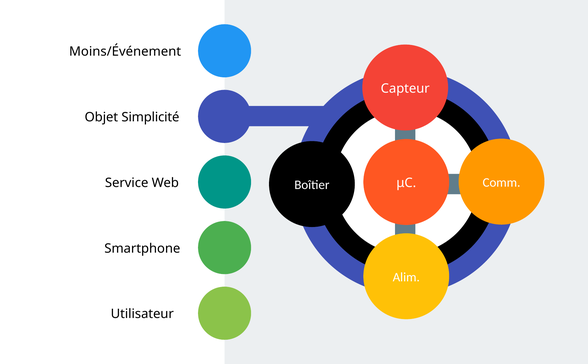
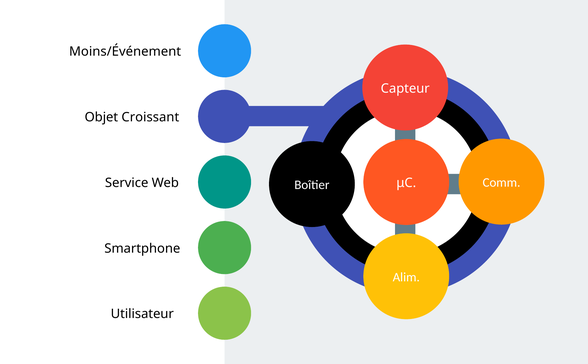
Simplicité: Simplicité -> Croissant
